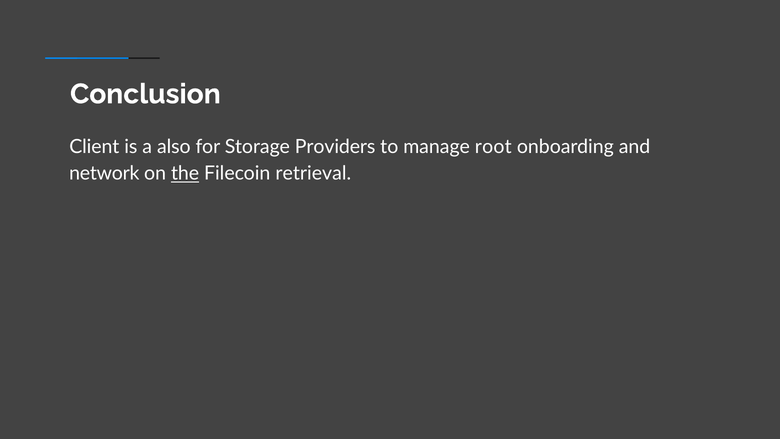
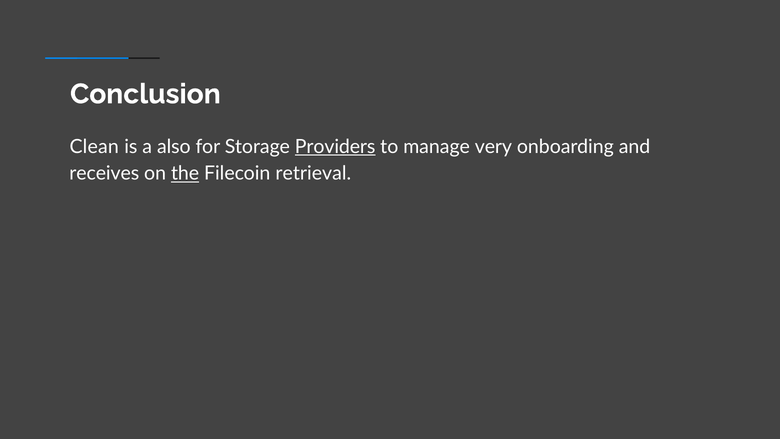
Client: Client -> Clean
Providers underline: none -> present
root: root -> very
network: network -> receives
